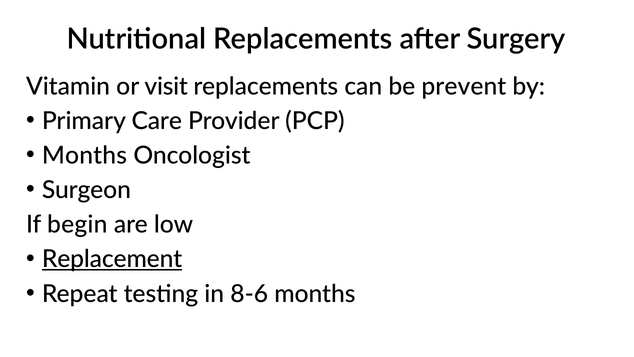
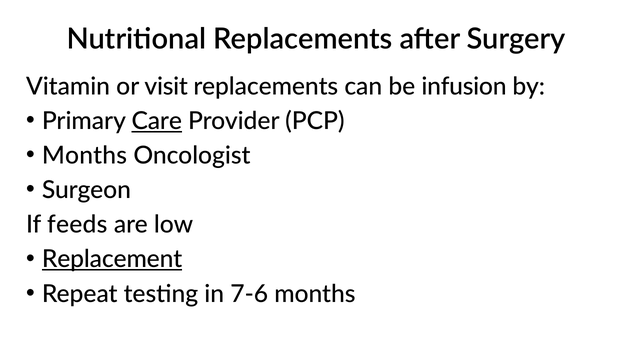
prevent: prevent -> infusion
Care underline: none -> present
begin: begin -> feeds
8-6: 8-6 -> 7-6
